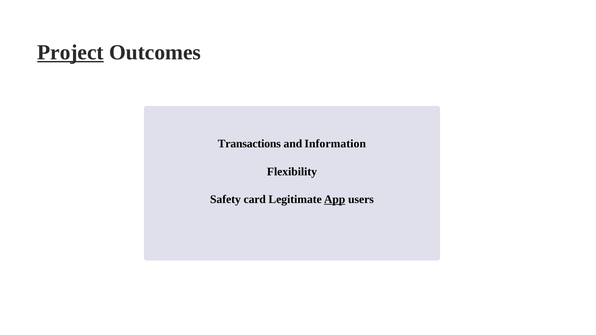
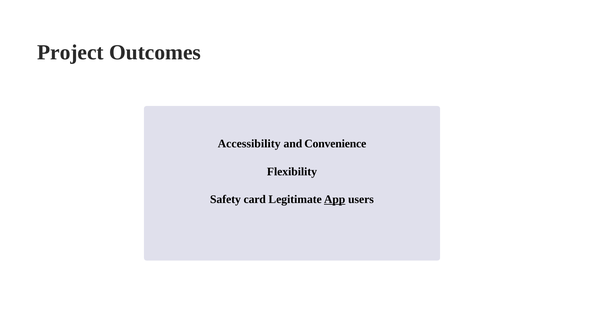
Project underline: present -> none
Transactions: Transactions -> Accessibility
Information: Information -> Convenience
